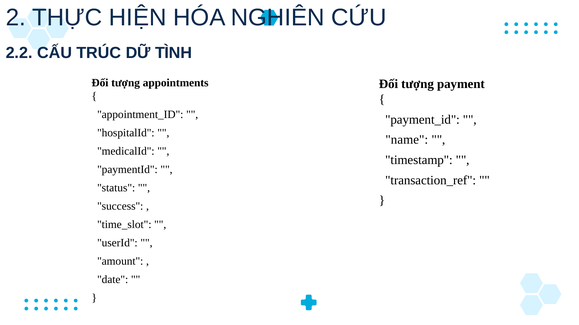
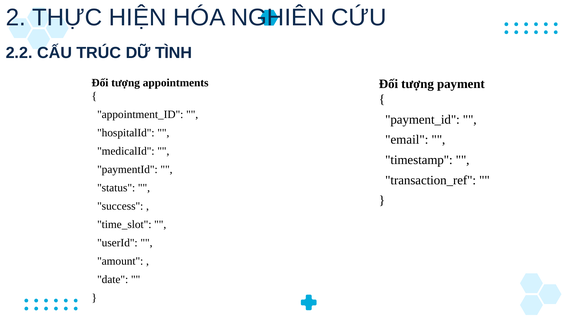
name: name -> email
